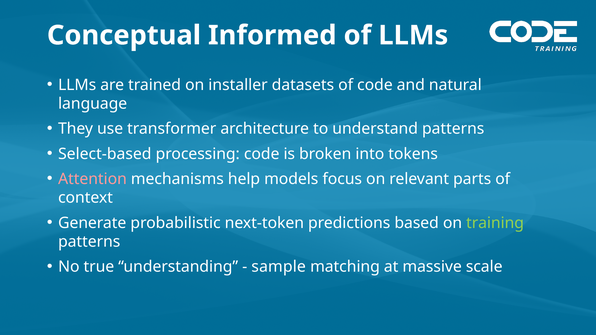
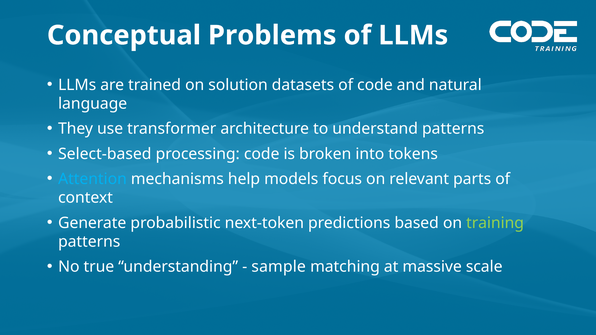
Informed: Informed -> Problems
installer: installer -> solution
Attention colour: pink -> light blue
